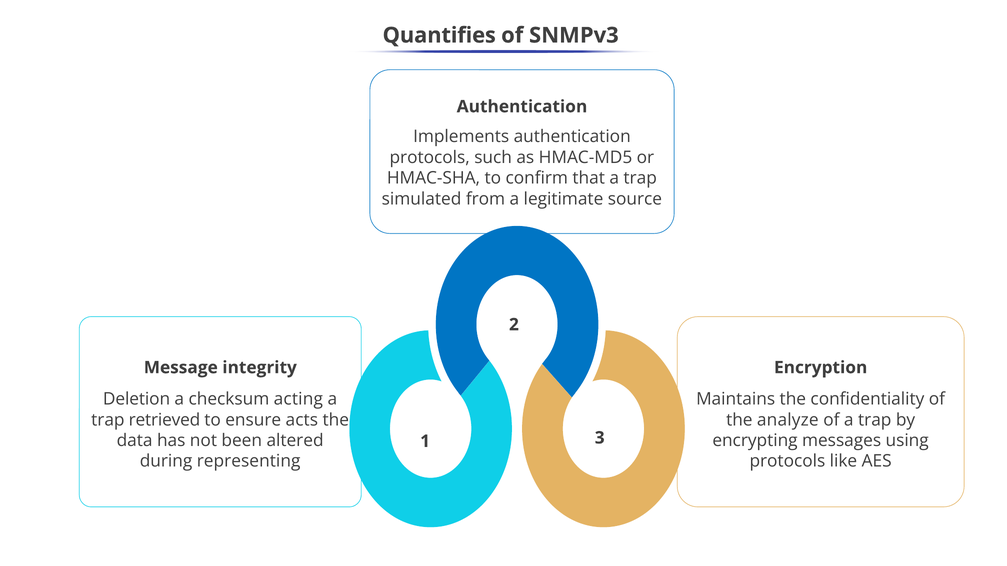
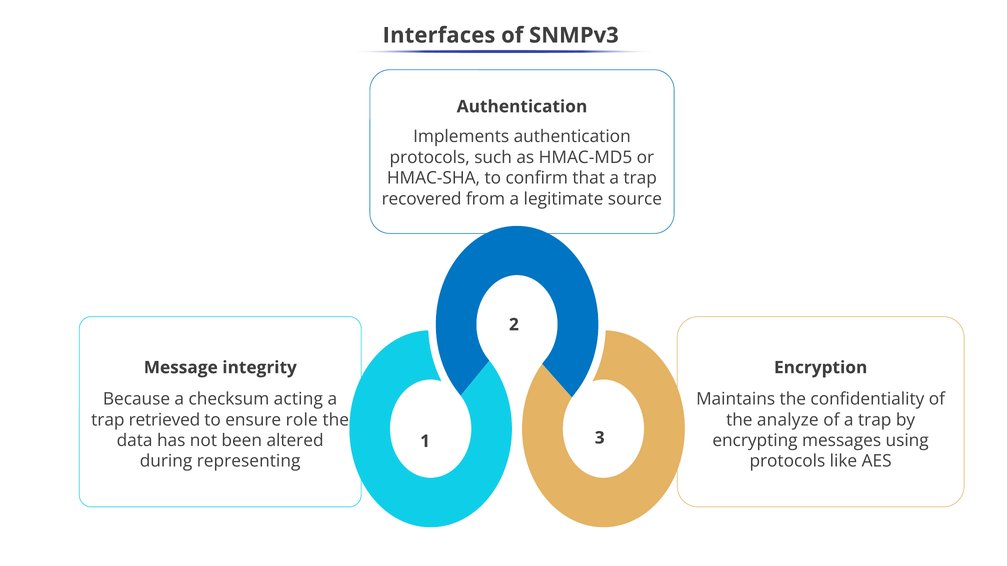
Quantifies: Quantifies -> Interfaces
simulated: simulated -> recovered
Deletion: Deletion -> Because
acts: acts -> role
